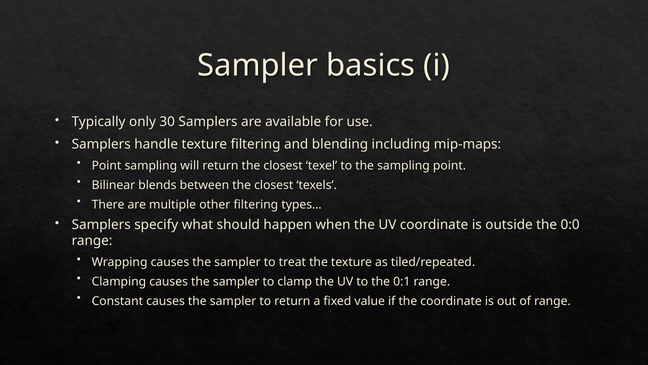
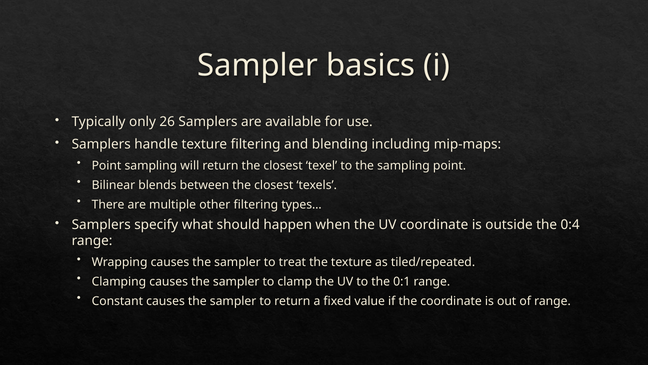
30: 30 -> 26
0:0: 0:0 -> 0:4
